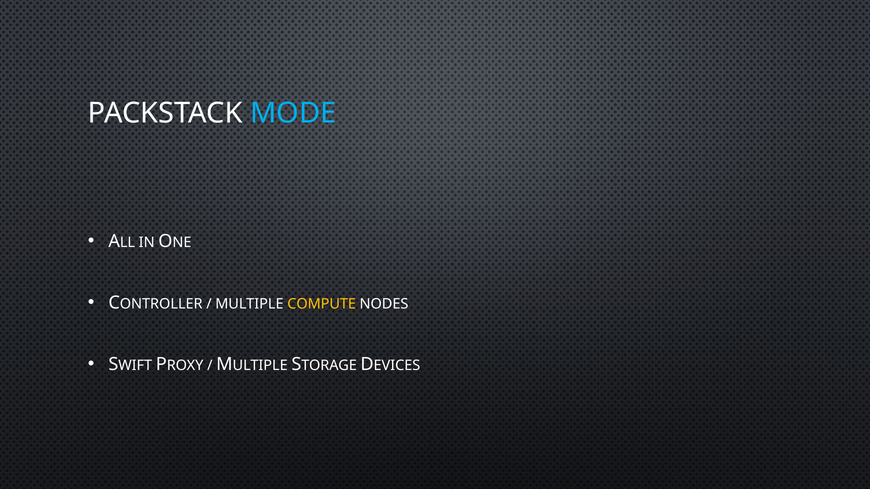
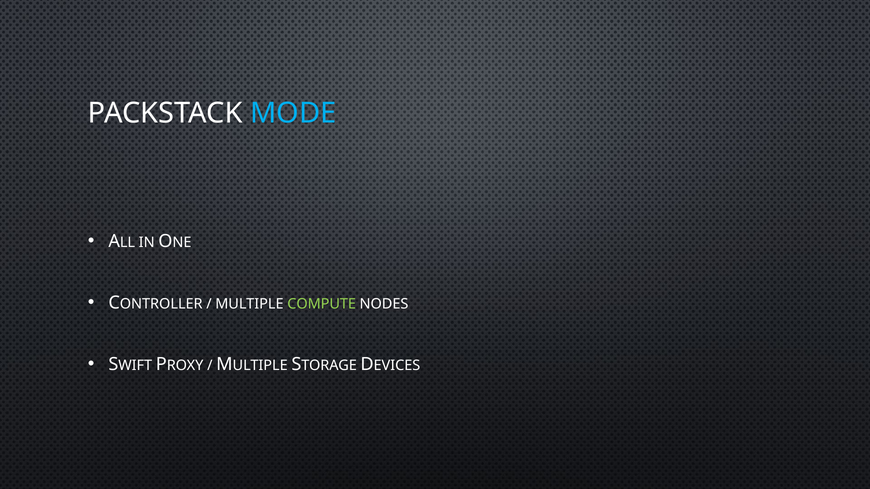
COMPUTE colour: yellow -> light green
